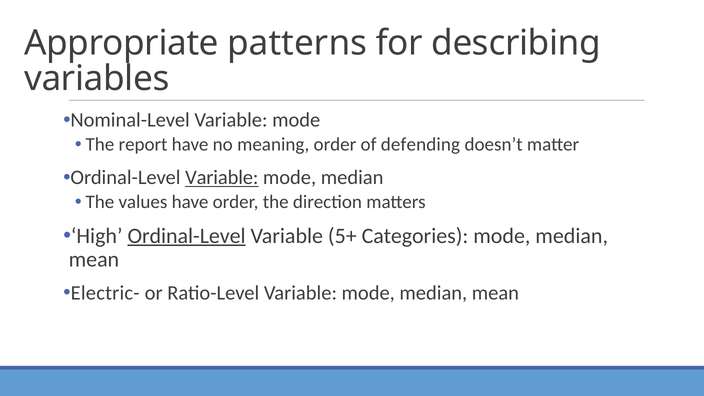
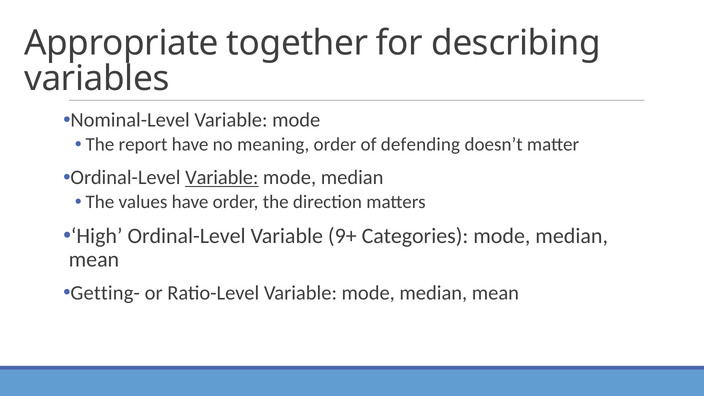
patterns: patterns -> together
Ordinal-Level at (187, 236) underline: present -> none
5+: 5+ -> 9+
Electric-: Electric- -> Getting-
